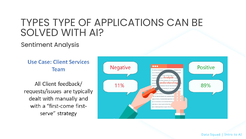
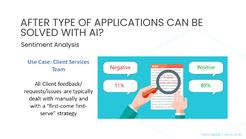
TYPES: TYPES -> AFTER
